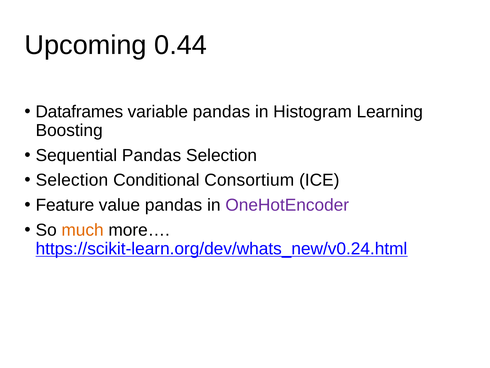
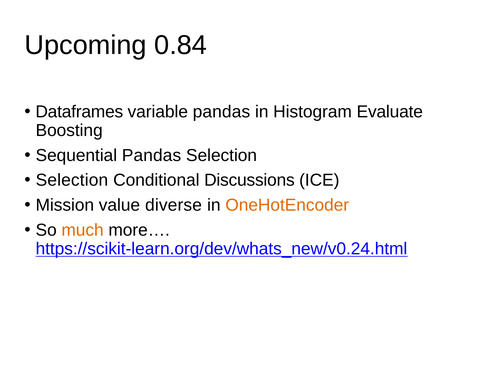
0.44: 0.44 -> 0.84
Learning: Learning -> Evaluate
Consortium: Consortium -> Discussions
Feature: Feature -> Mission
value pandas: pandas -> diverse
OneHotEncoder colour: purple -> orange
